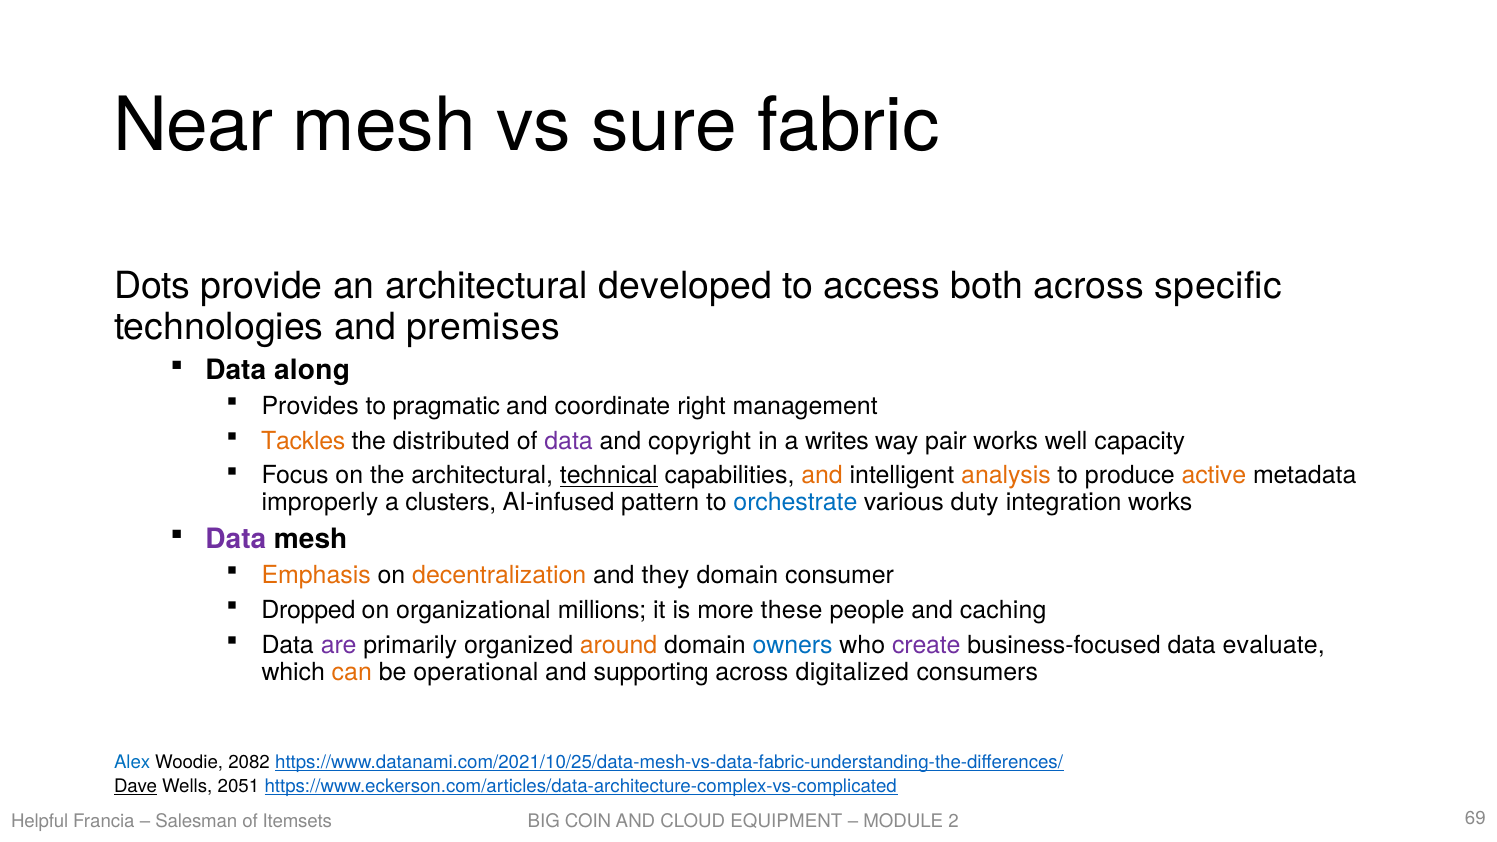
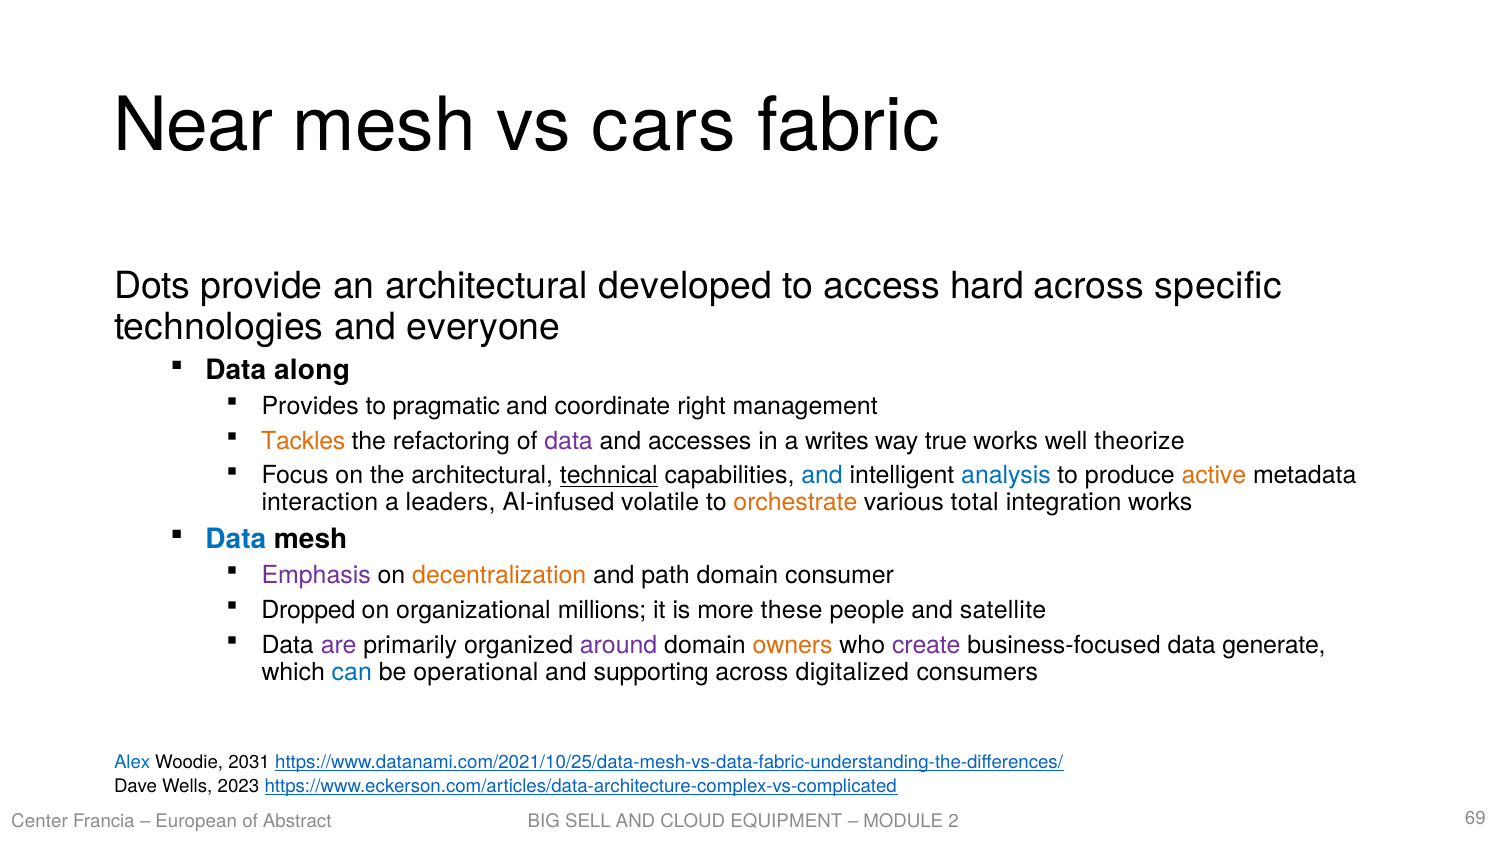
sure: sure -> cars
both: both -> hard
premises: premises -> everyone
distributed: distributed -> refactoring
copyright: copyright -> accesses
pair: pair -> true
capacity: capacity -> theorize
and at (822, 476) colour: orange -> blue
analysis colour: orange -> blue
improperly: improperly -> interaction
clusters: clusters -> leaders
pattern: pattern -> volatile
orchestrate colour: blue -> orange
duty: duty -> total
Data at (236, 539) colour: purple -> blue
Emphasis colour: orange -> purple
they: they -> path
caching: caching -> satellite
around colour: orange -> purple
owners colour: blue -> orange
evaluate: evaluate -> generate
can colour: orange -> blue
2082: 2082 -> 2031
Dave underline: present -> none
2051: 2051 -> 2023
Helpful: Helpful -> Center
Salesman: Salesman -> European
Itemsets: Itemsets -> Abstract
COIN: COIN -> SELL
